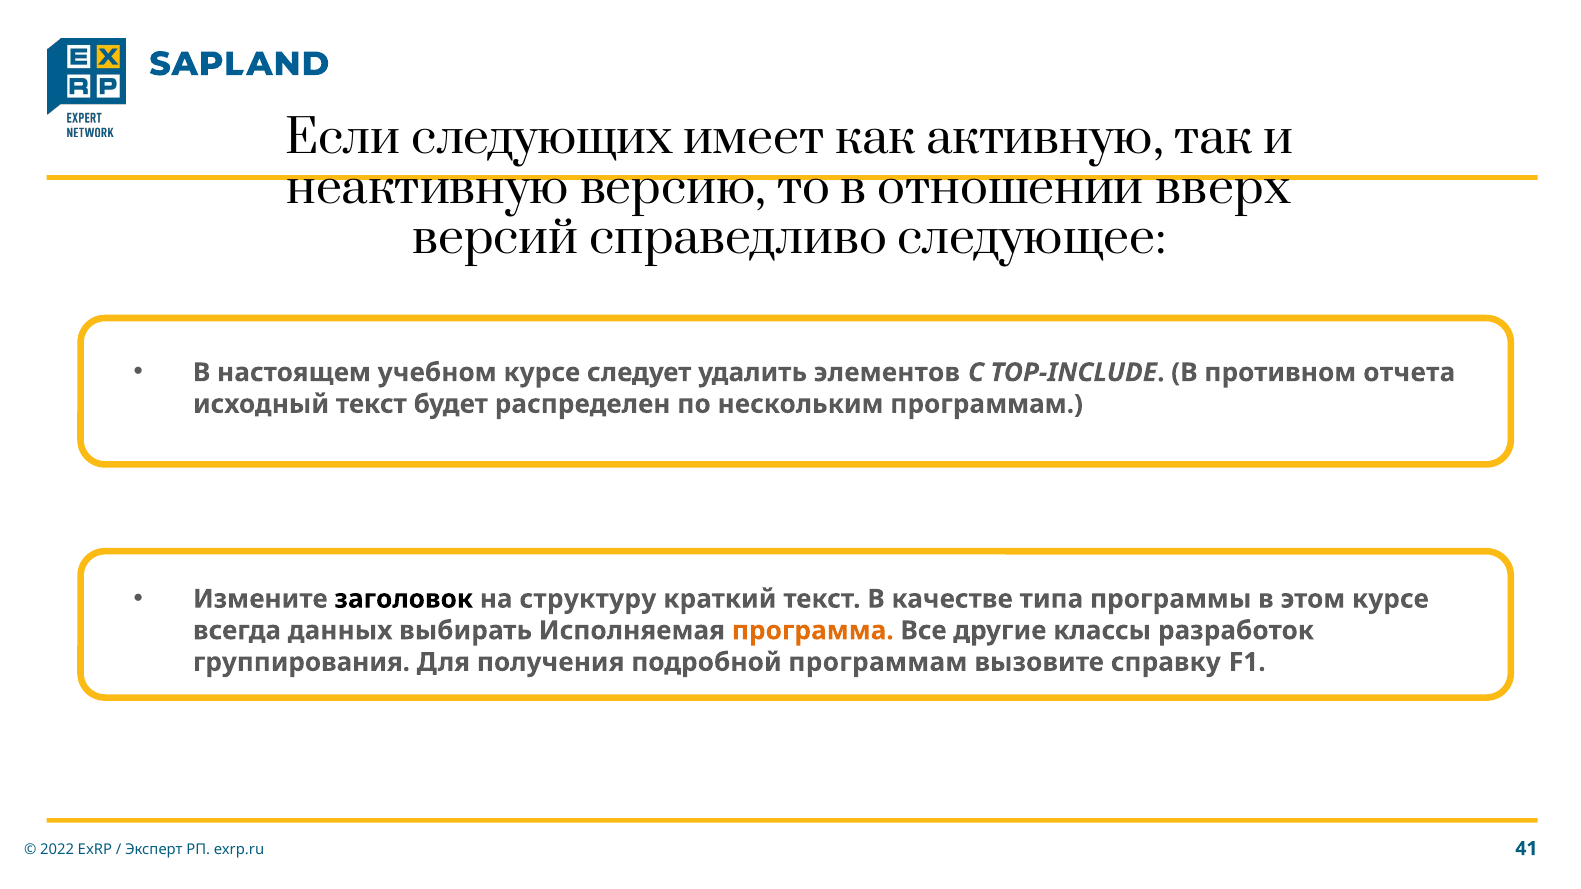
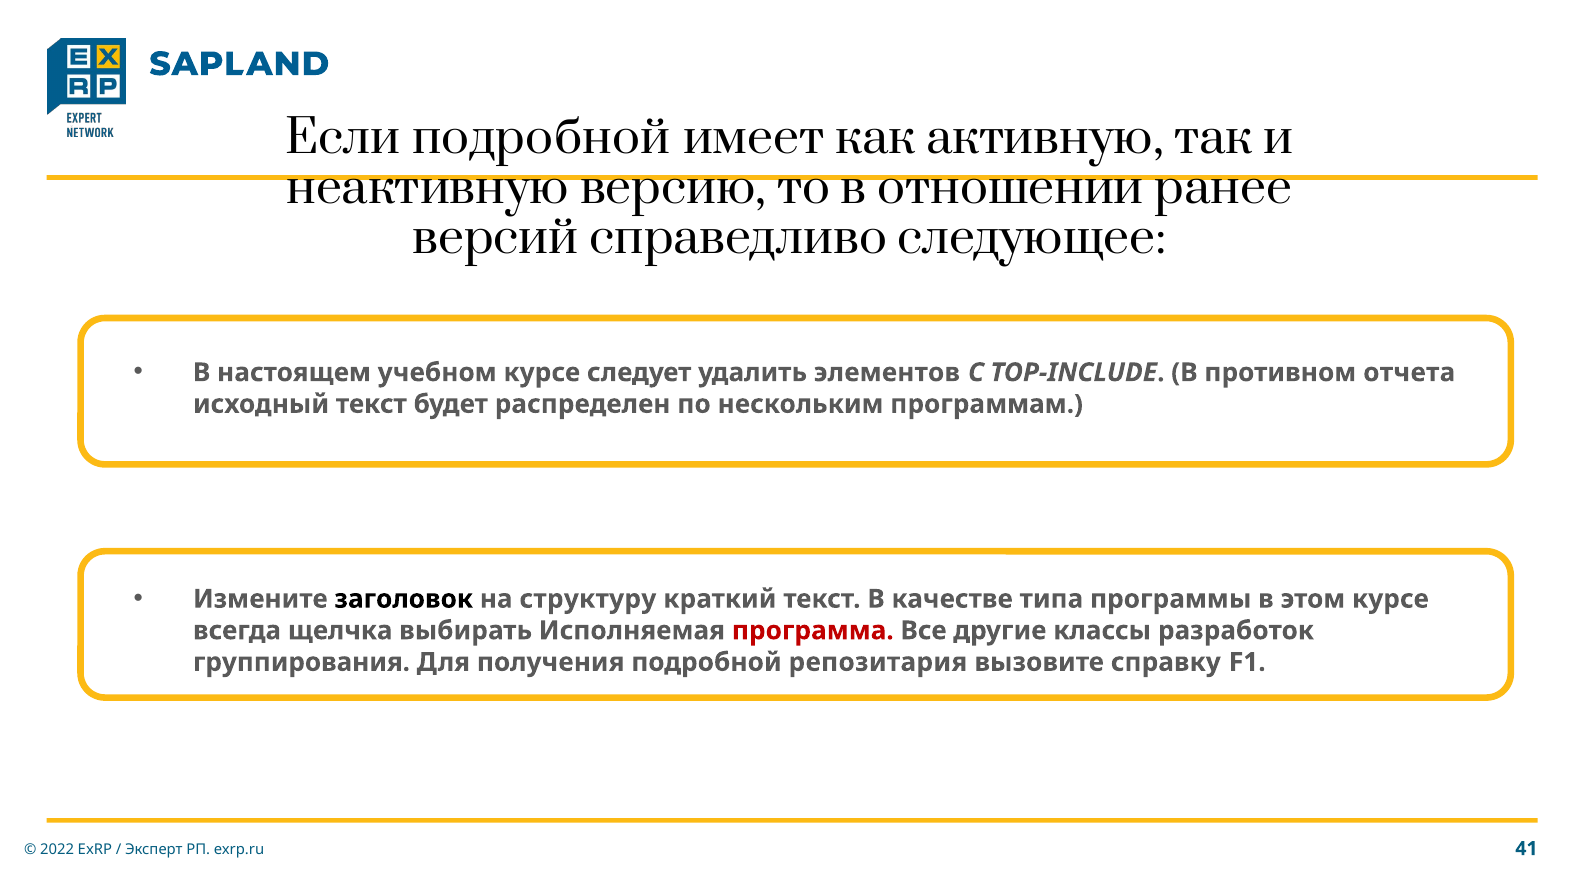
Если следующих: следующих -> подробной
вверх: вверх -> ранее
данных: данных -> щелчка
программа colour: orange -> red
подробной программам: программам -> репозитария
